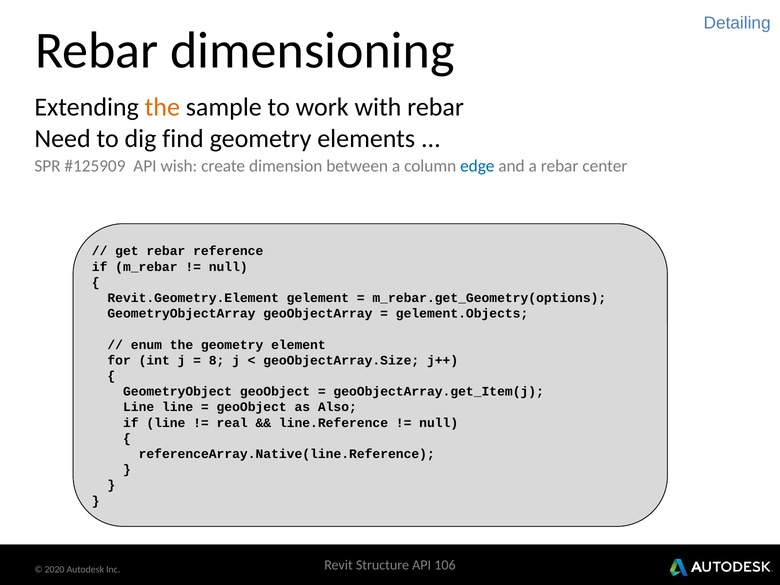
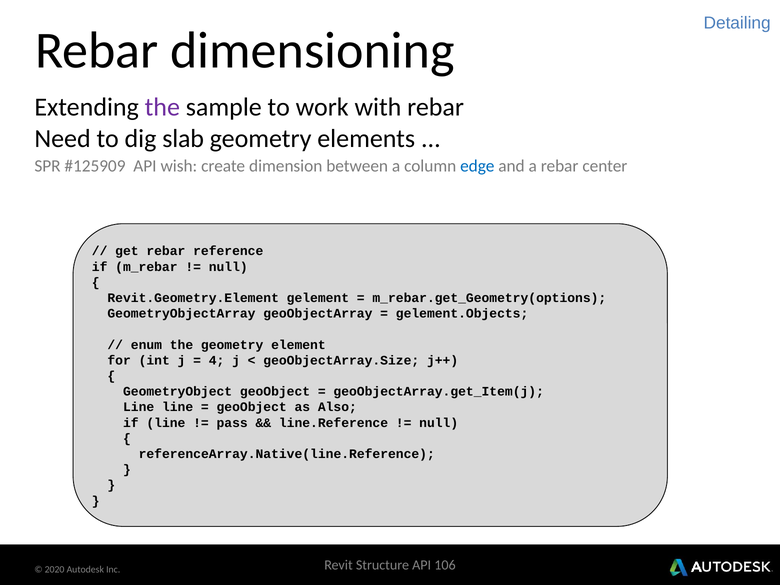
the at (162, 107) colour: orange -> purple
find: find -> slab
8: 8 -> 4
real: real -> pass
